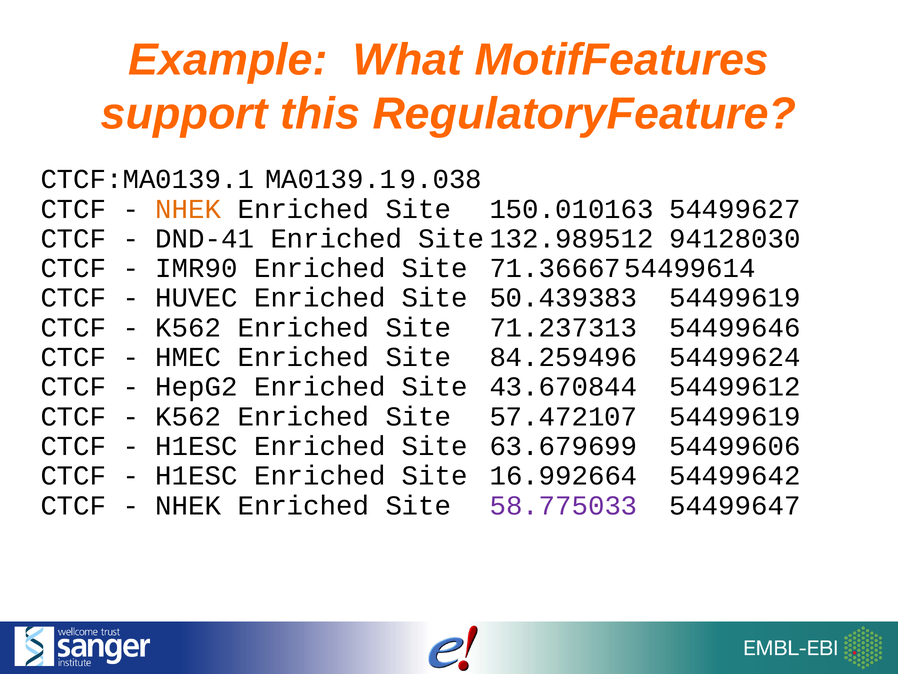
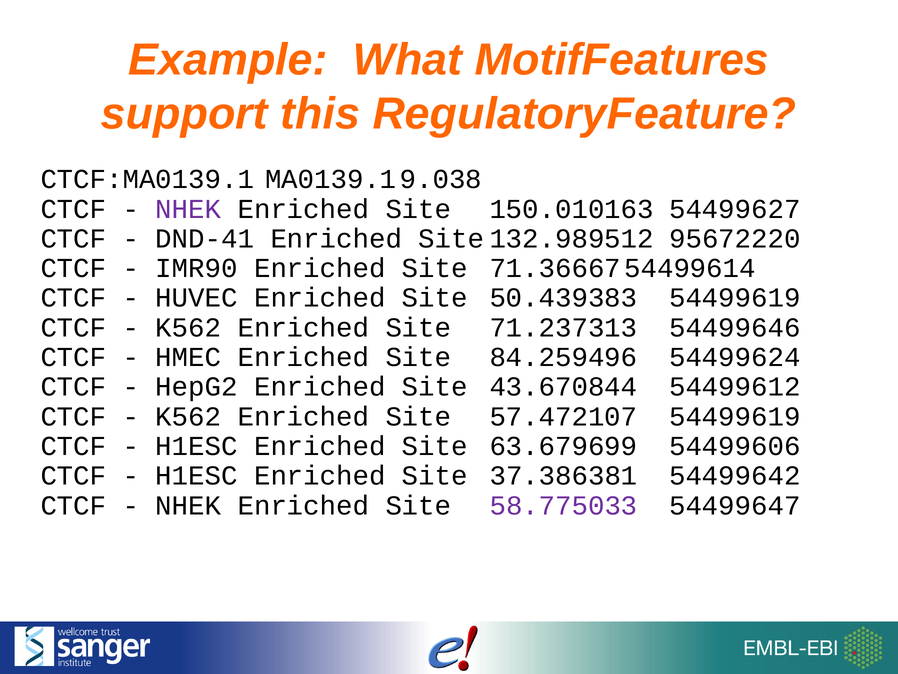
NHEK at (188, 209) colour: orange -> purple
94128030: 94128030 -> 95672220
16.992664: 16.992664 -> 37.386381
